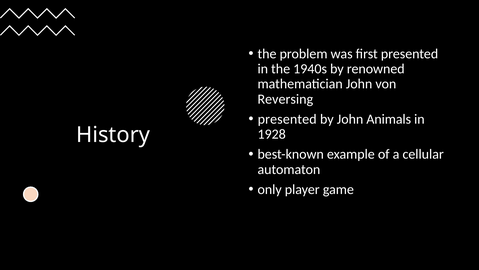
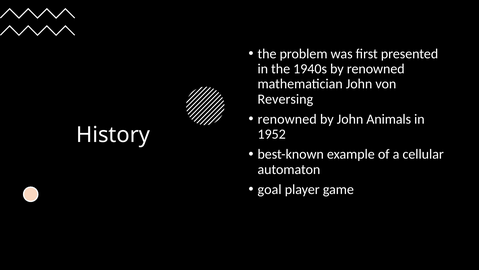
presented at (287, 119): presented -> renowned
1928: 1928 -> 1952
only: only -> goal
